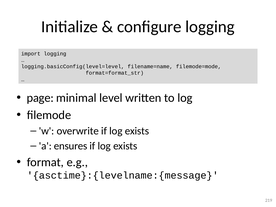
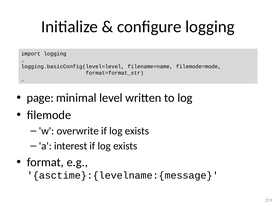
ensures: ensures -> interest
